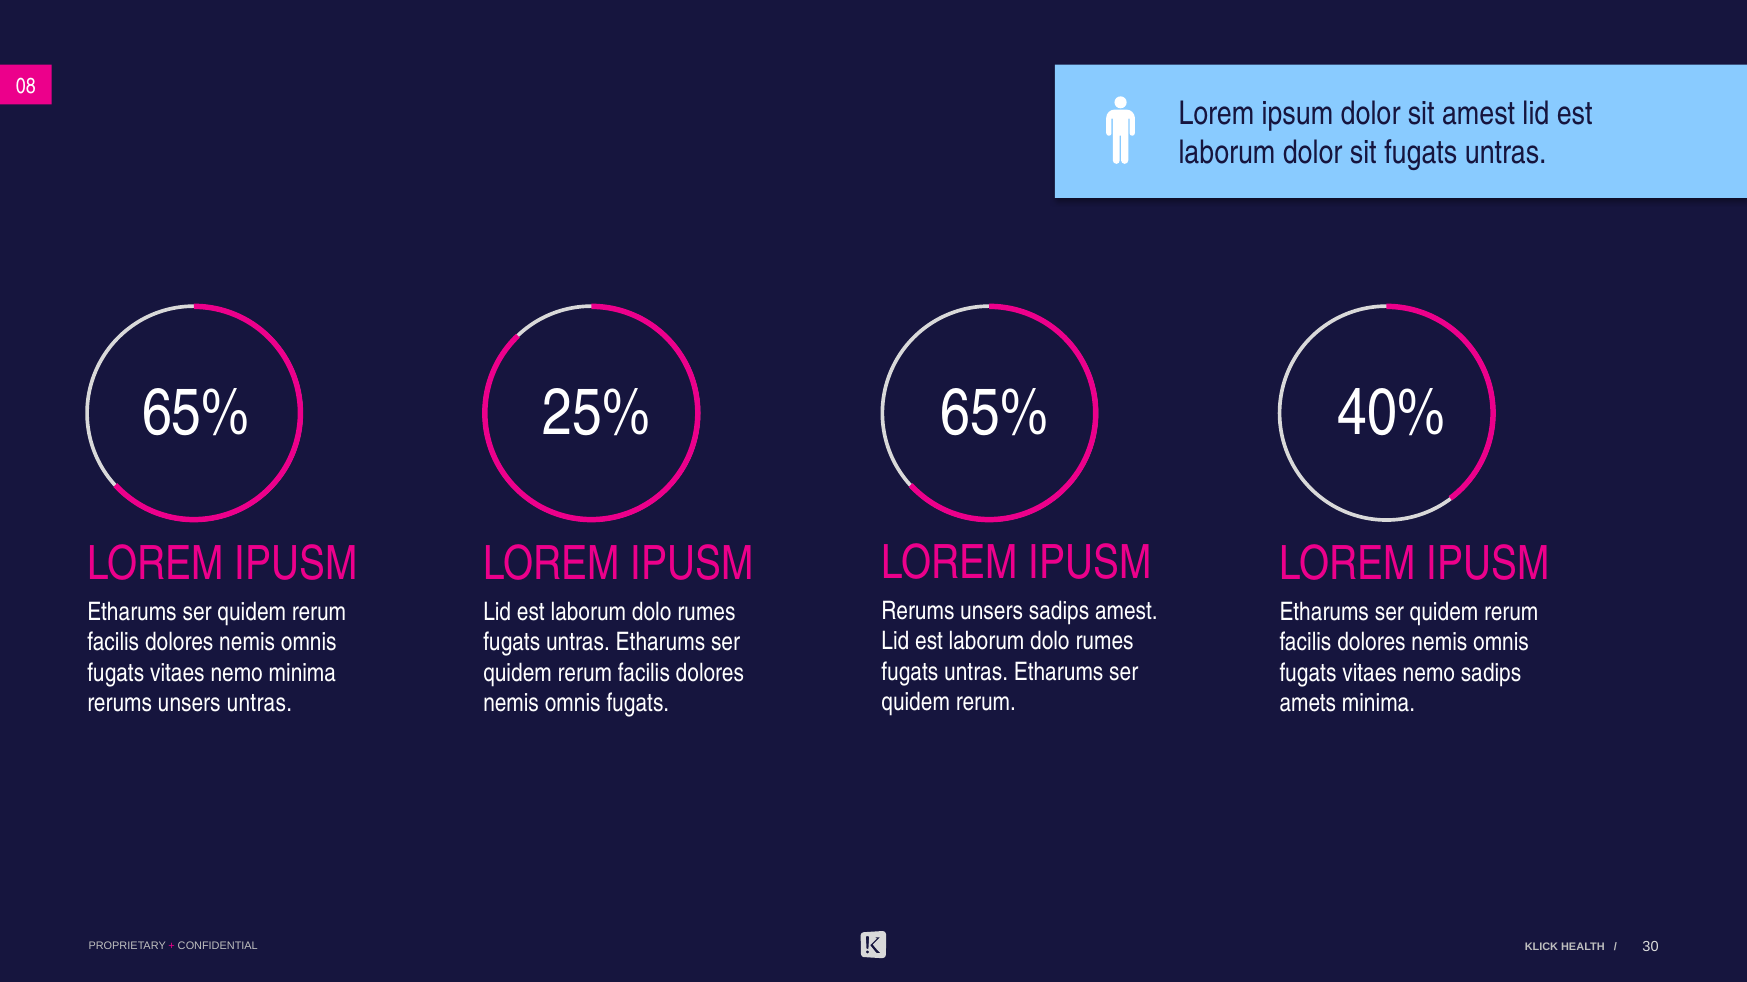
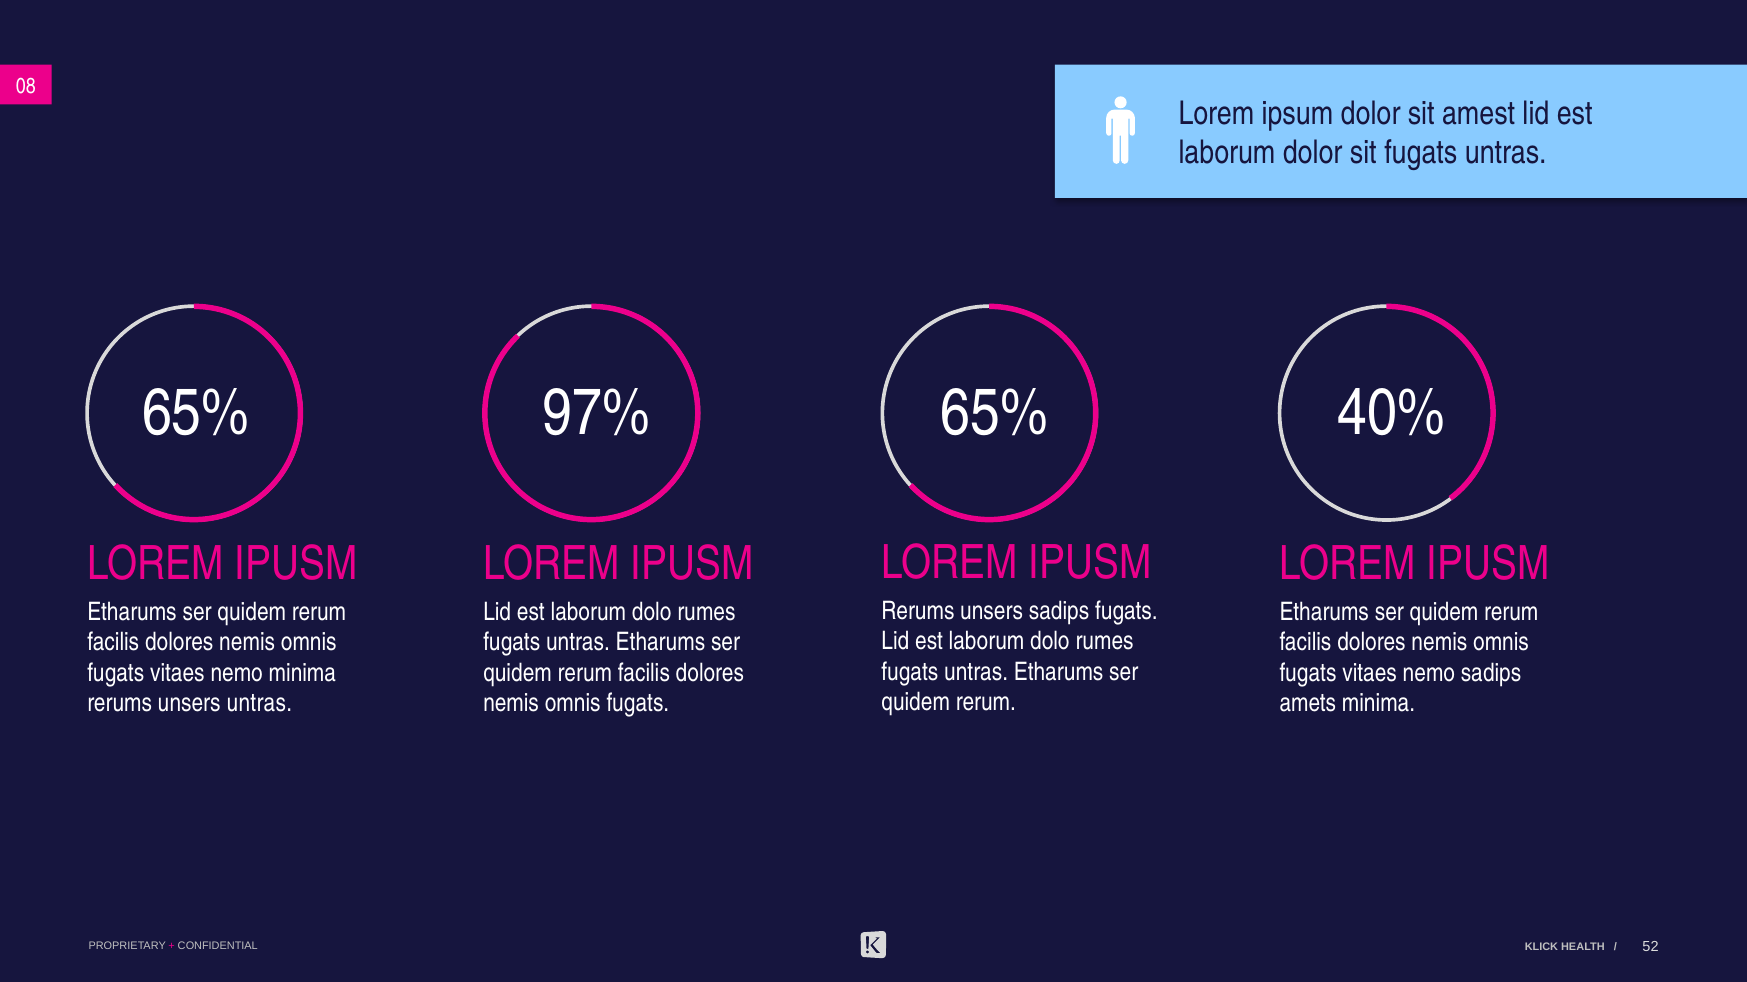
25%: 25% -> 97%
sadips amest: amest -> fugats
30: 30 -> 52
